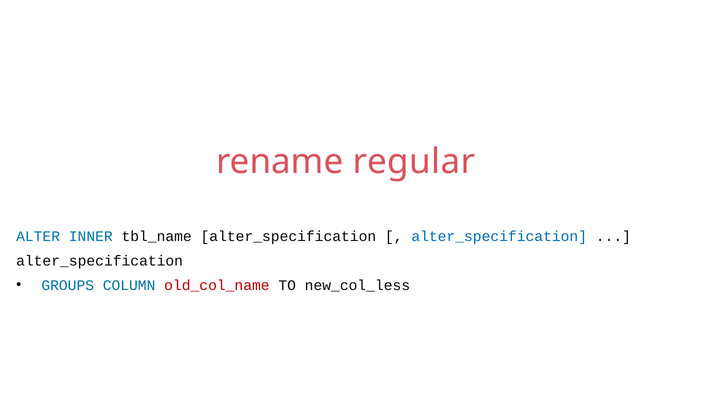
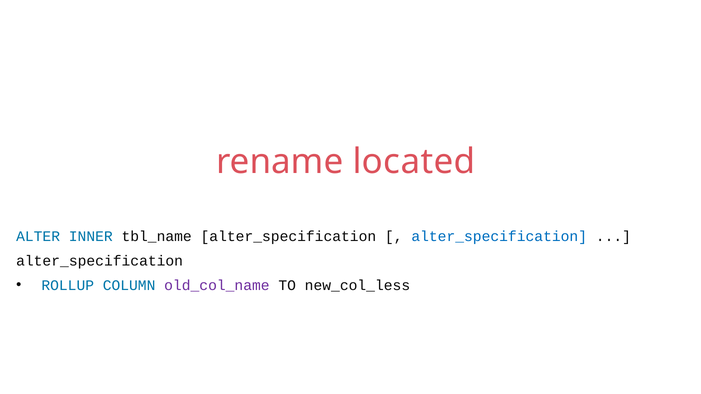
regular: regular -> located
GROUPS: GROUPS -> ROLLUP
old_col_name colour: red -> purple
